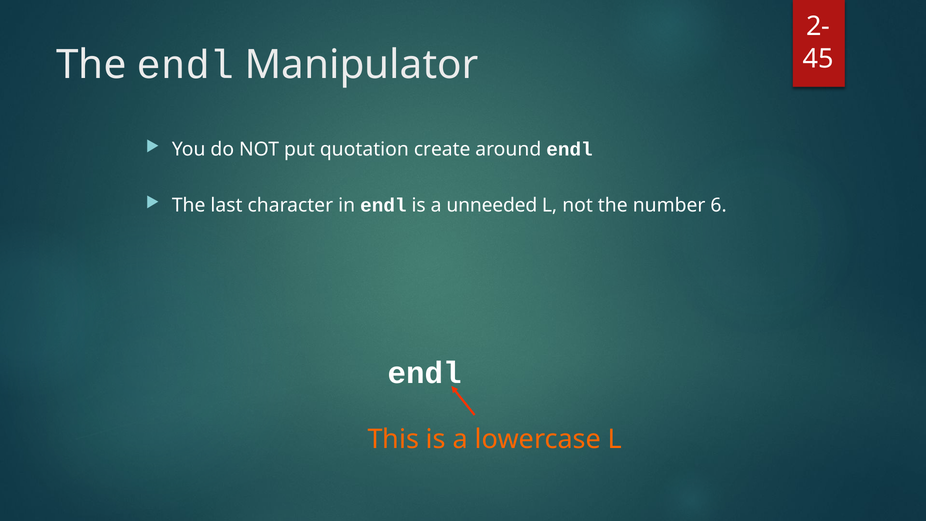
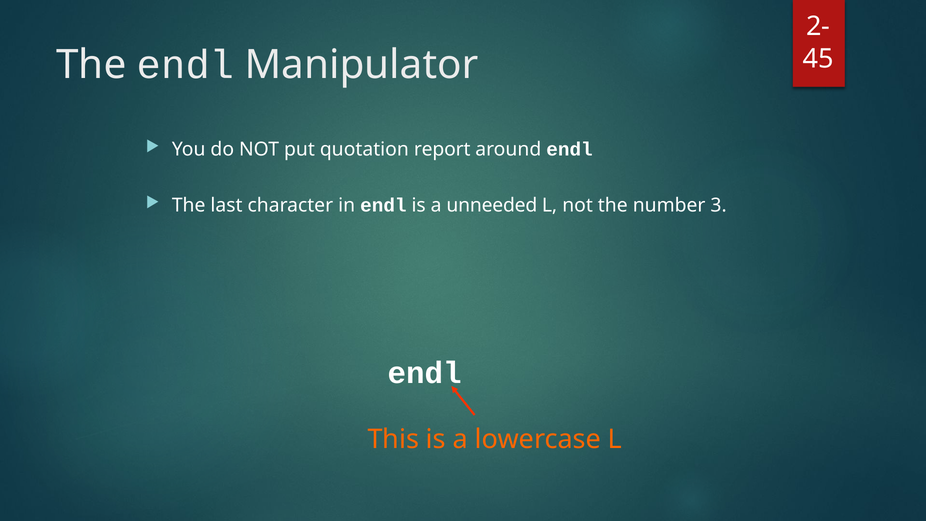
create: create -> report
6: 6 -> 3
